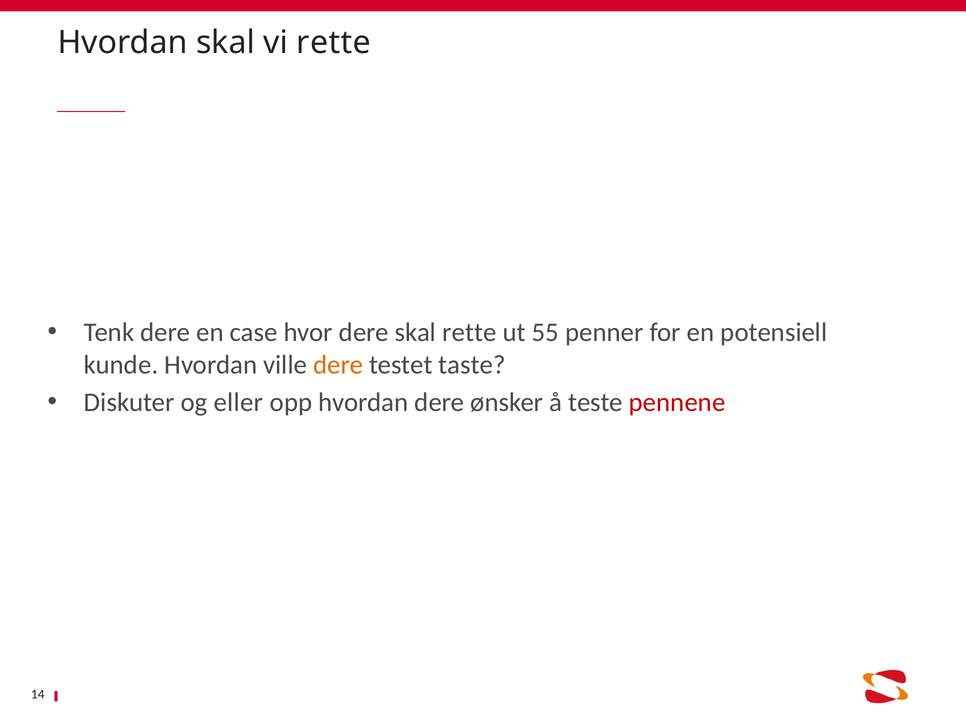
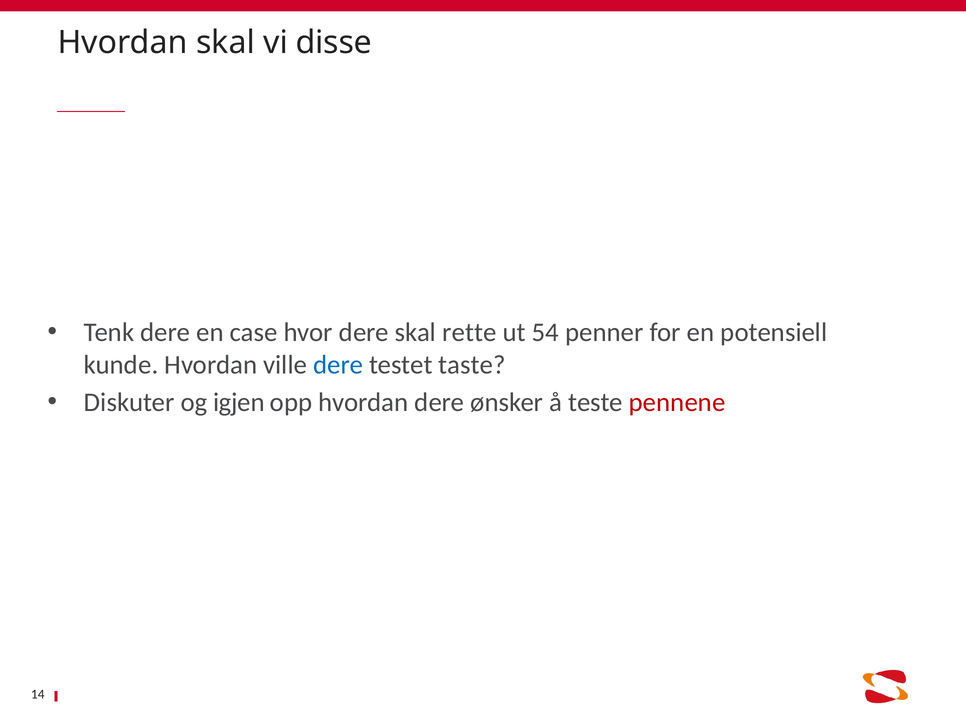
vi rette: rette -> disse
55: 55 -> 54
dere at (338, 365) colour: orange -> blue
eller: eller -> igjen
